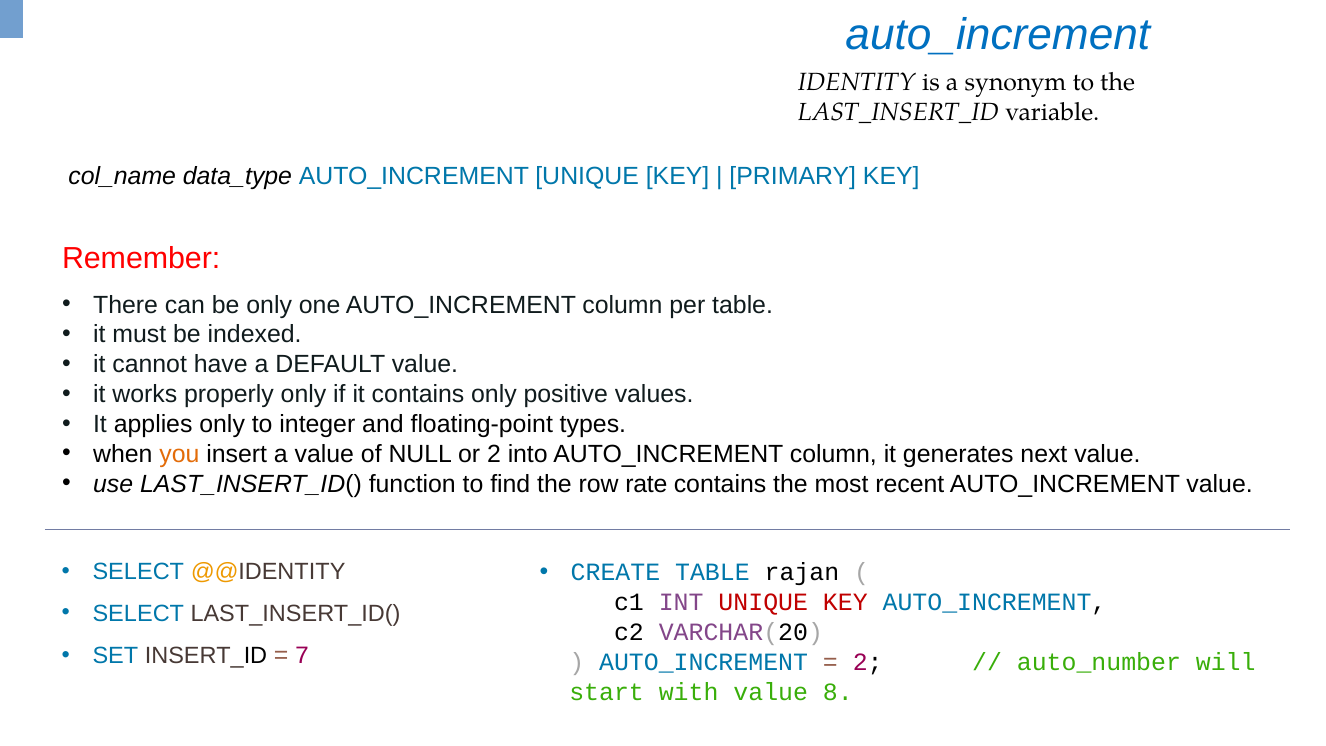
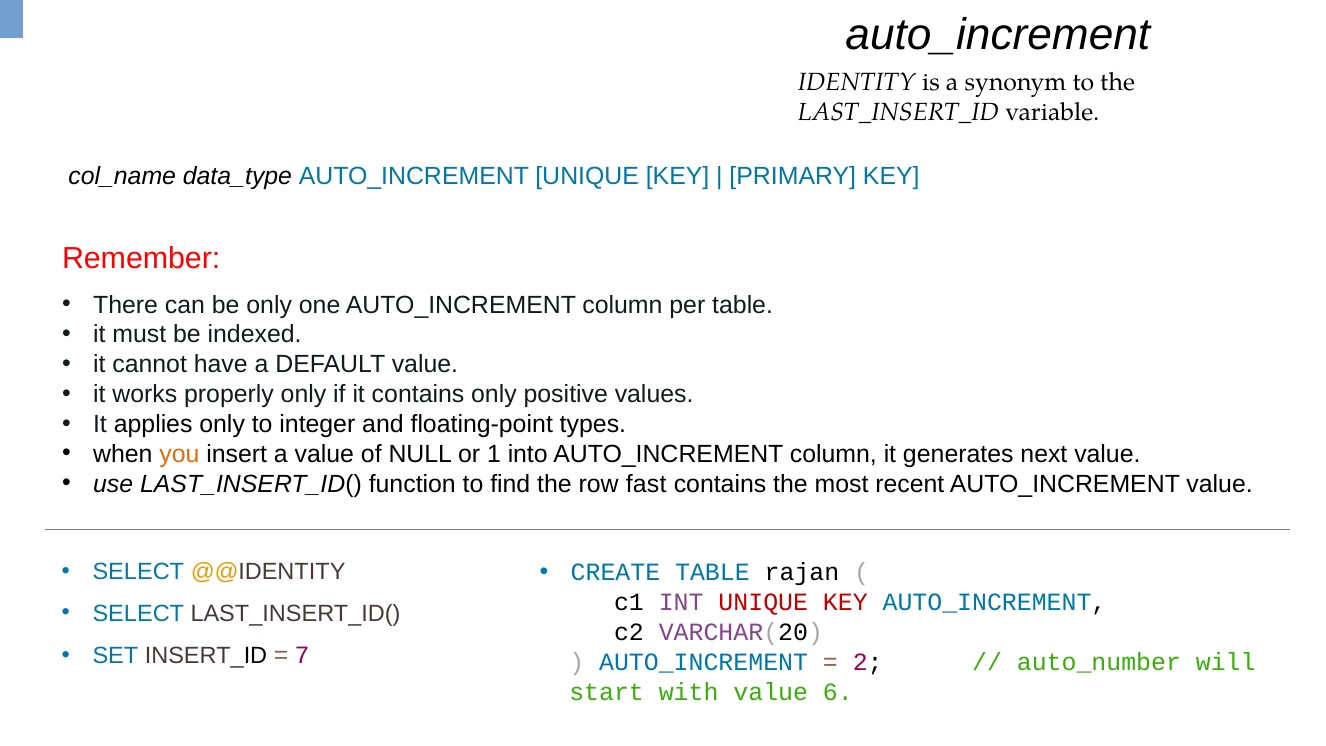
auto_increment at (998, 35) colour: blue -> black
or 2: 2 -> 1
rate: rate -> fast
8: 8 -> 6
